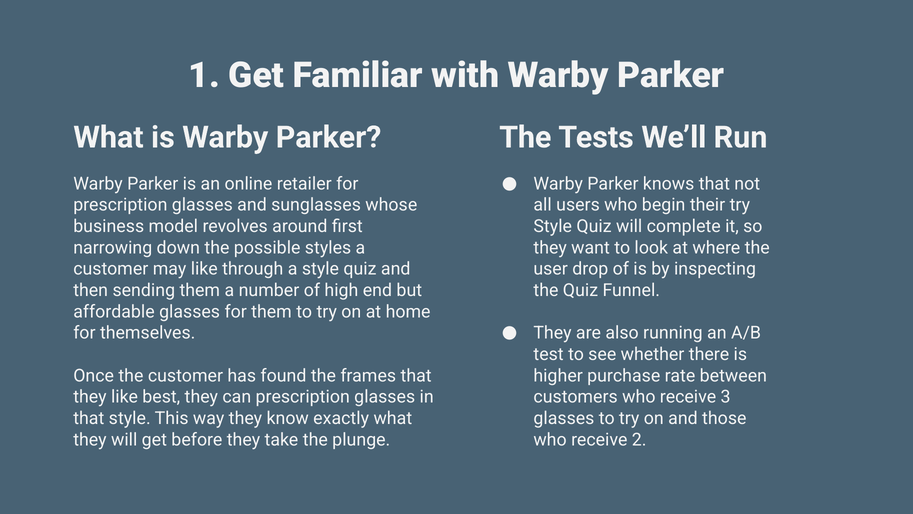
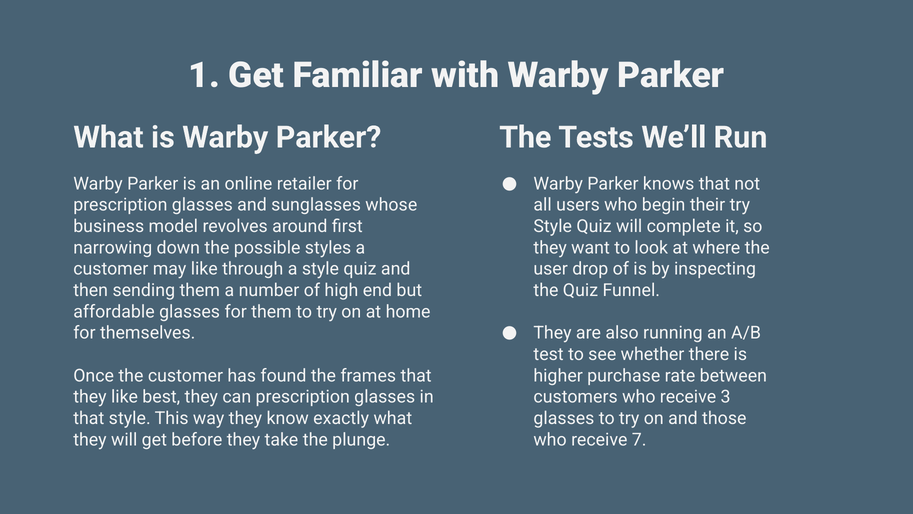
2: 2 -> 7
